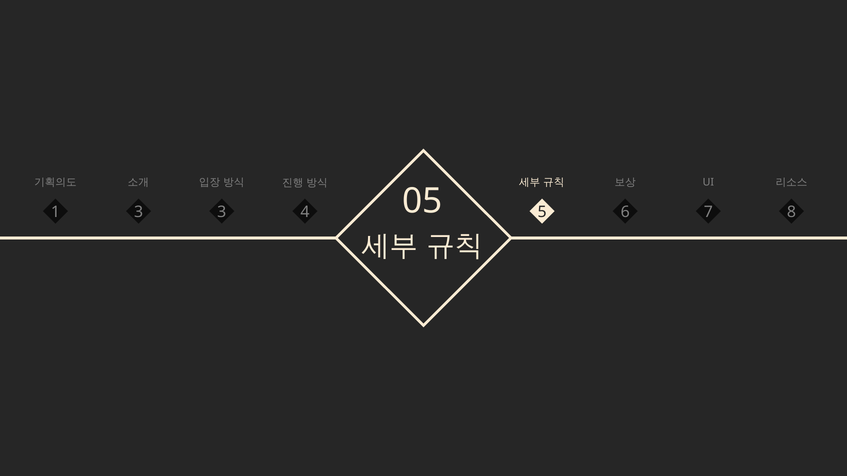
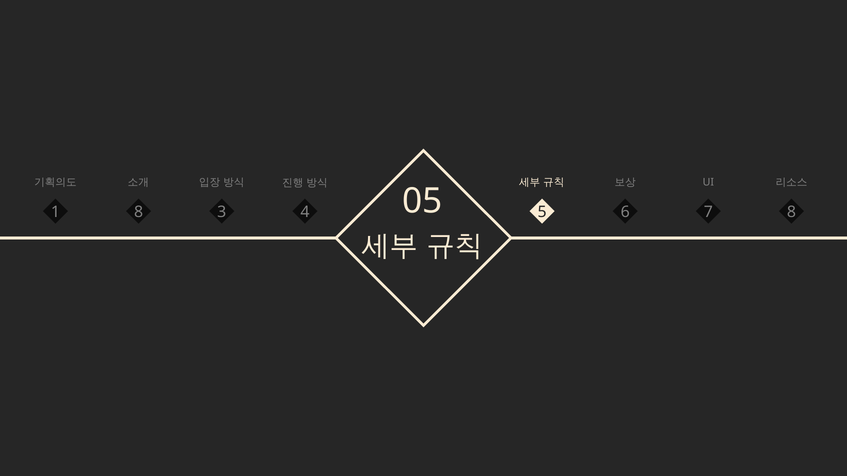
1 3: 3 -> 8
